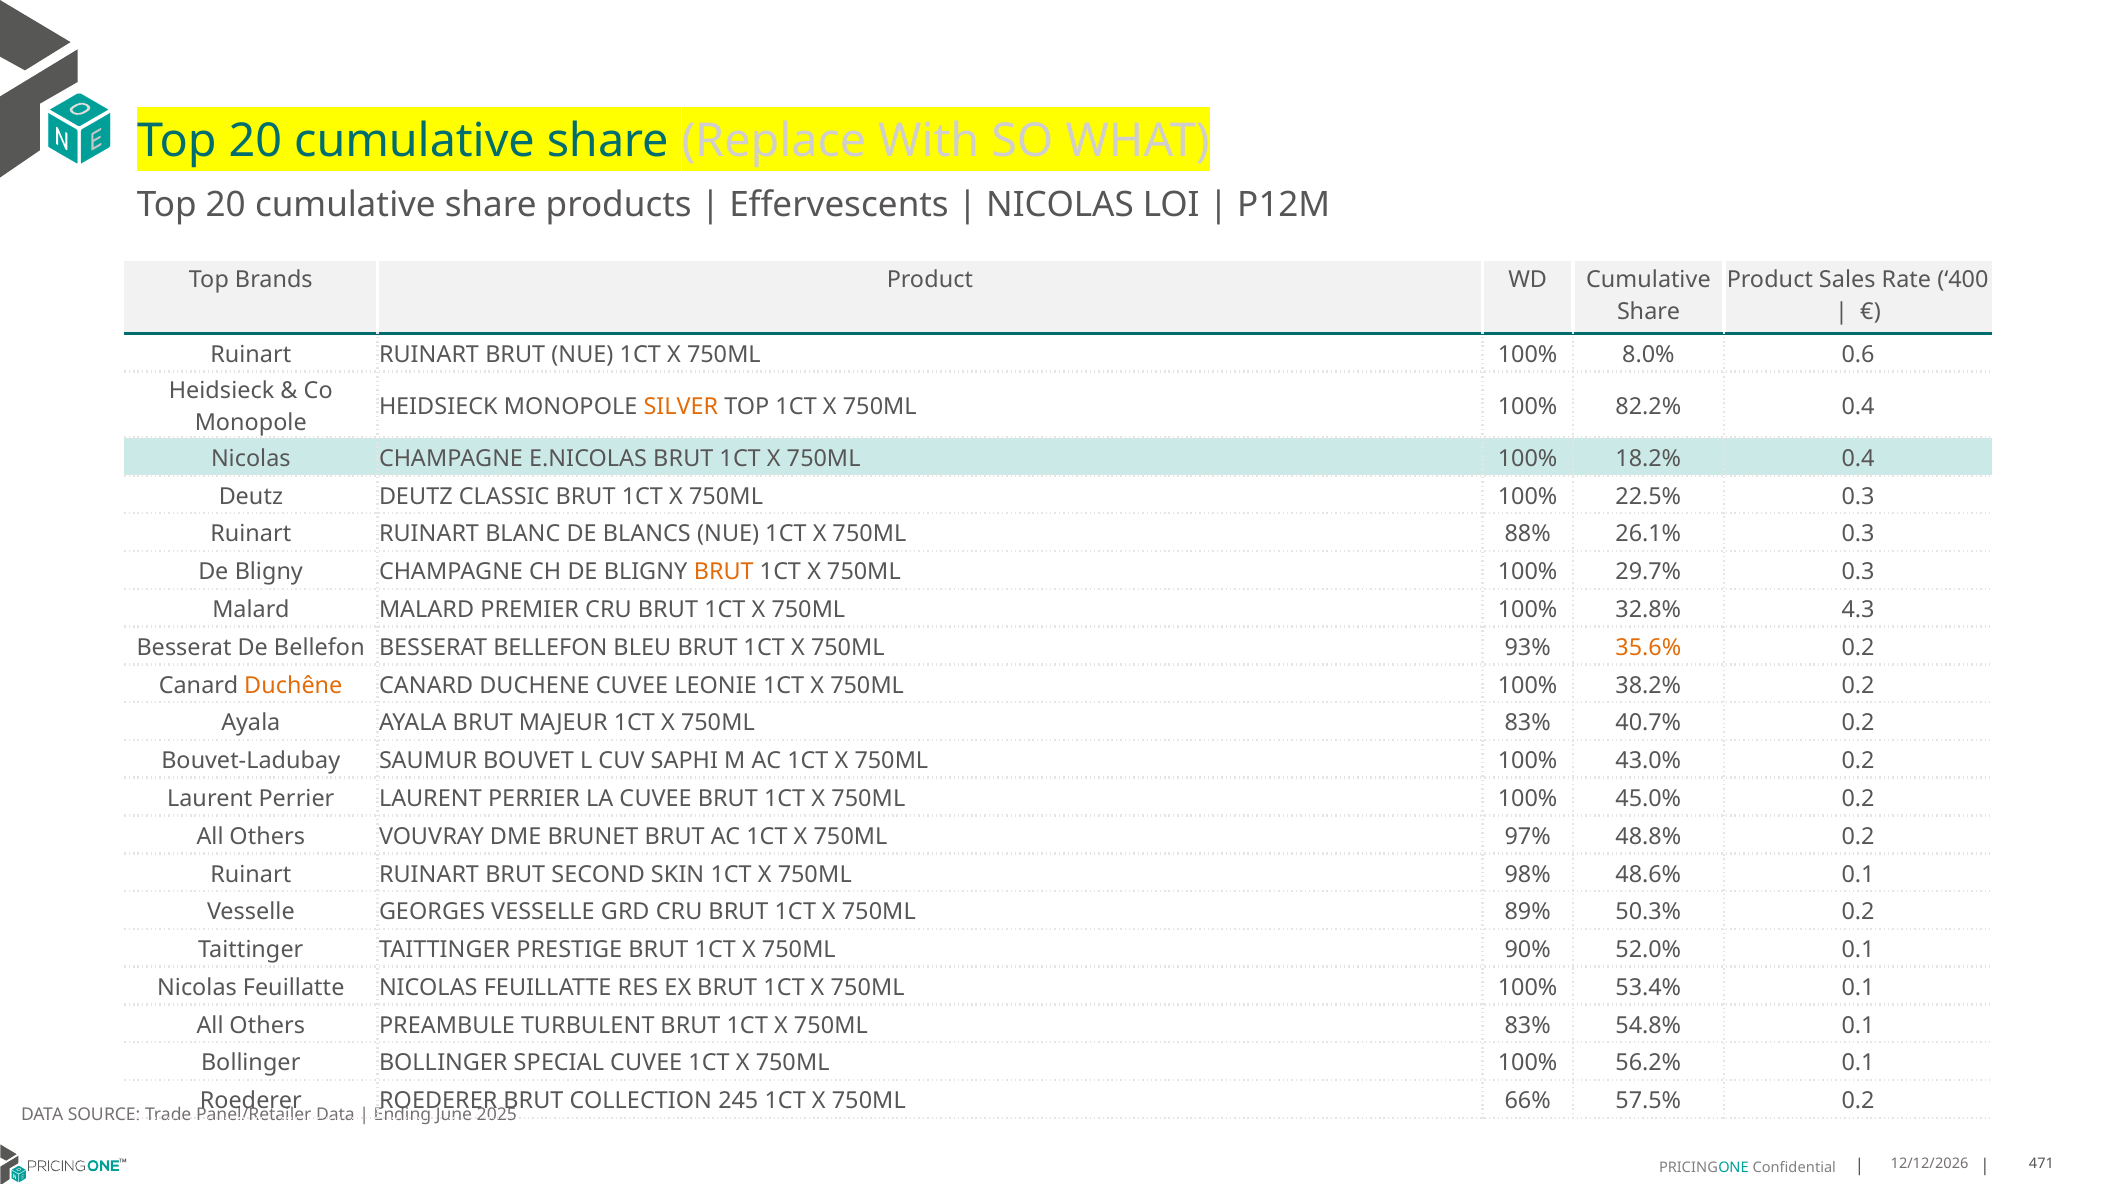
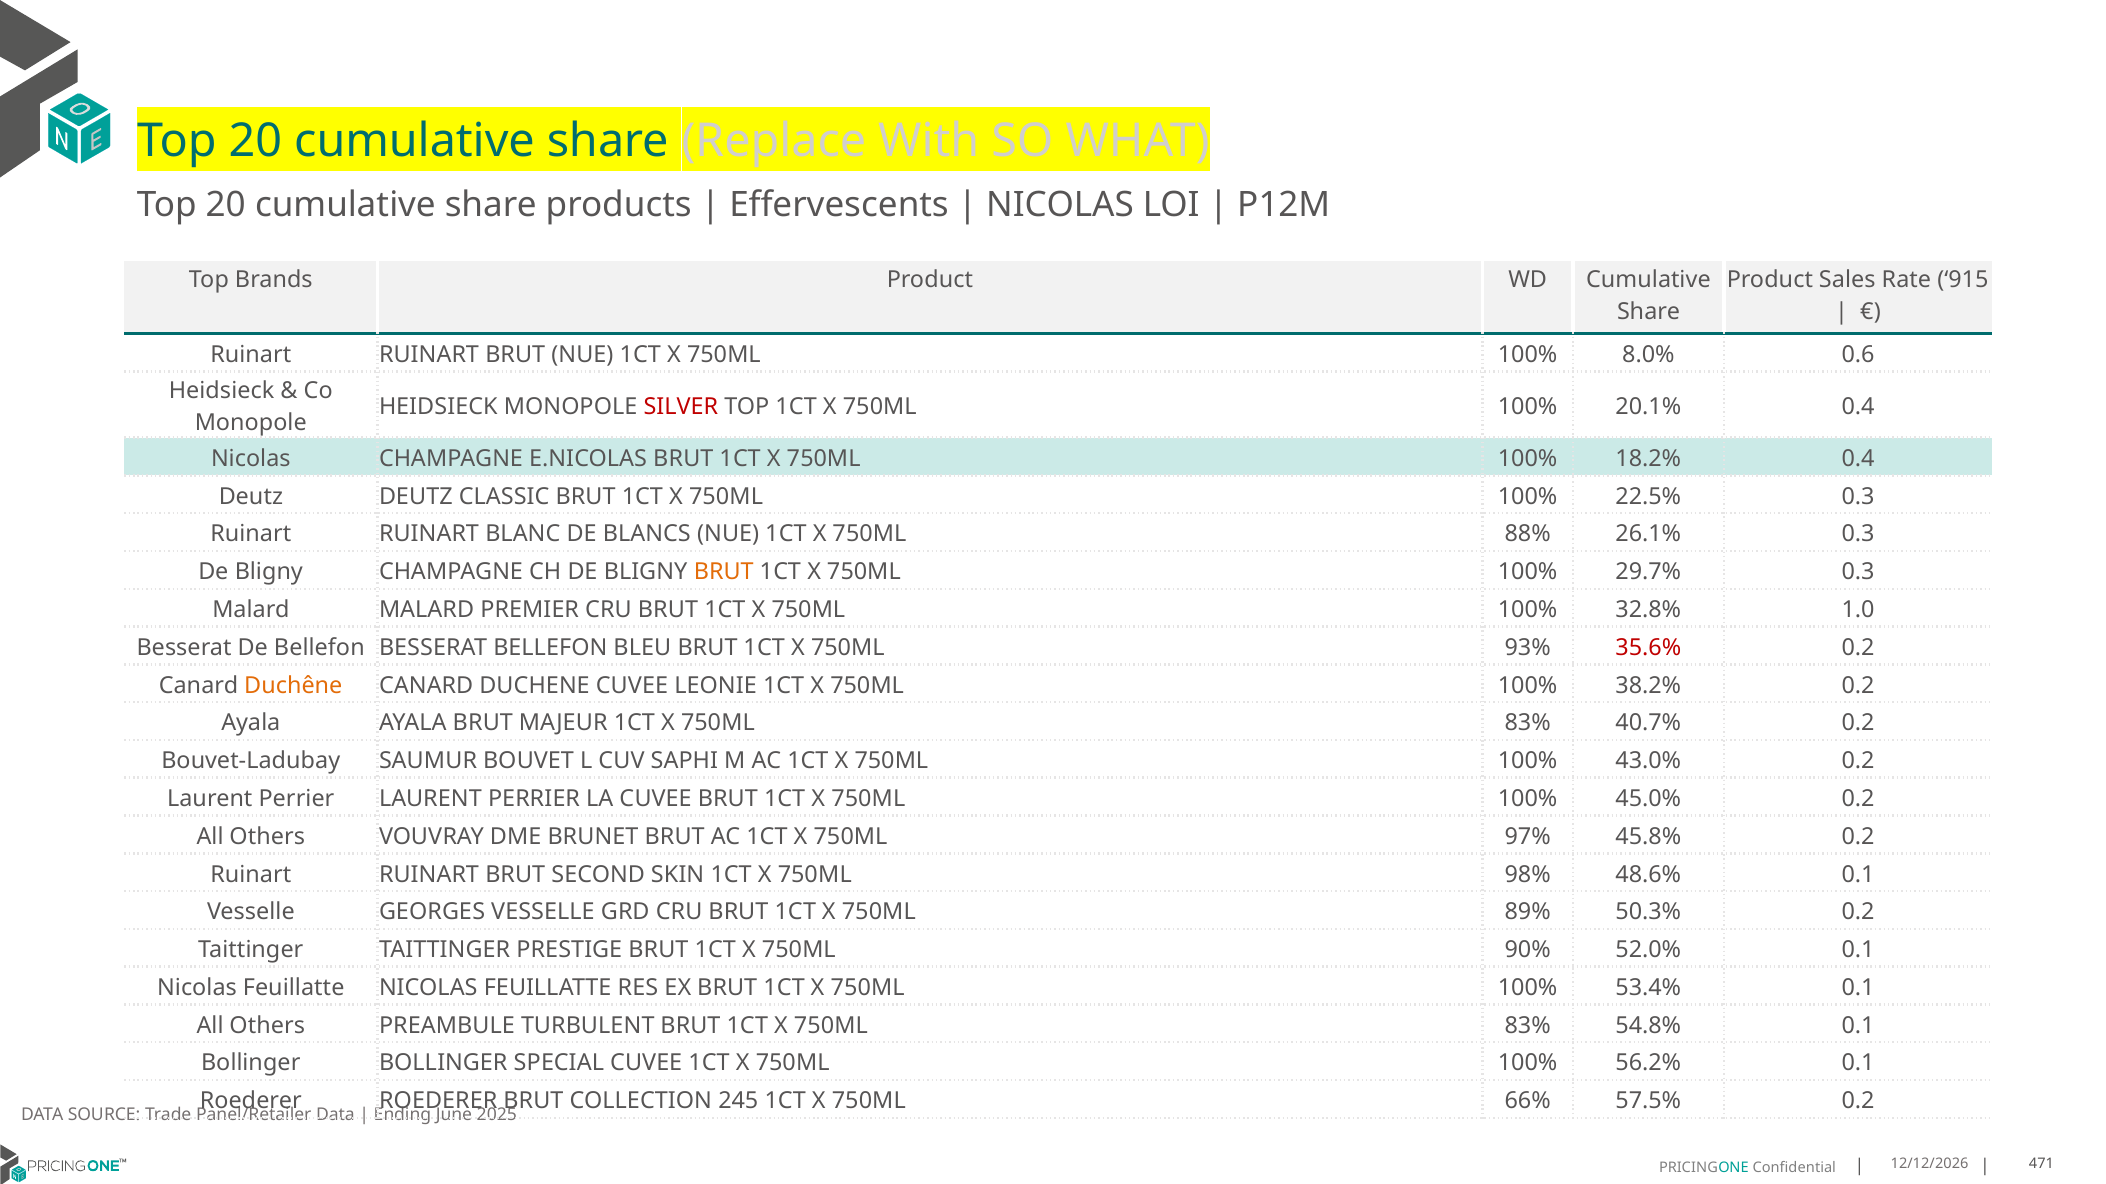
400: 400 -> 915
SILVER colour: orange -> red
82.2%: 82.2% -> 20.1%
4.3: 4.3 -> 1.0
35.6% colour: orange -> red
48.8%: 48.8% -> 45.8%
